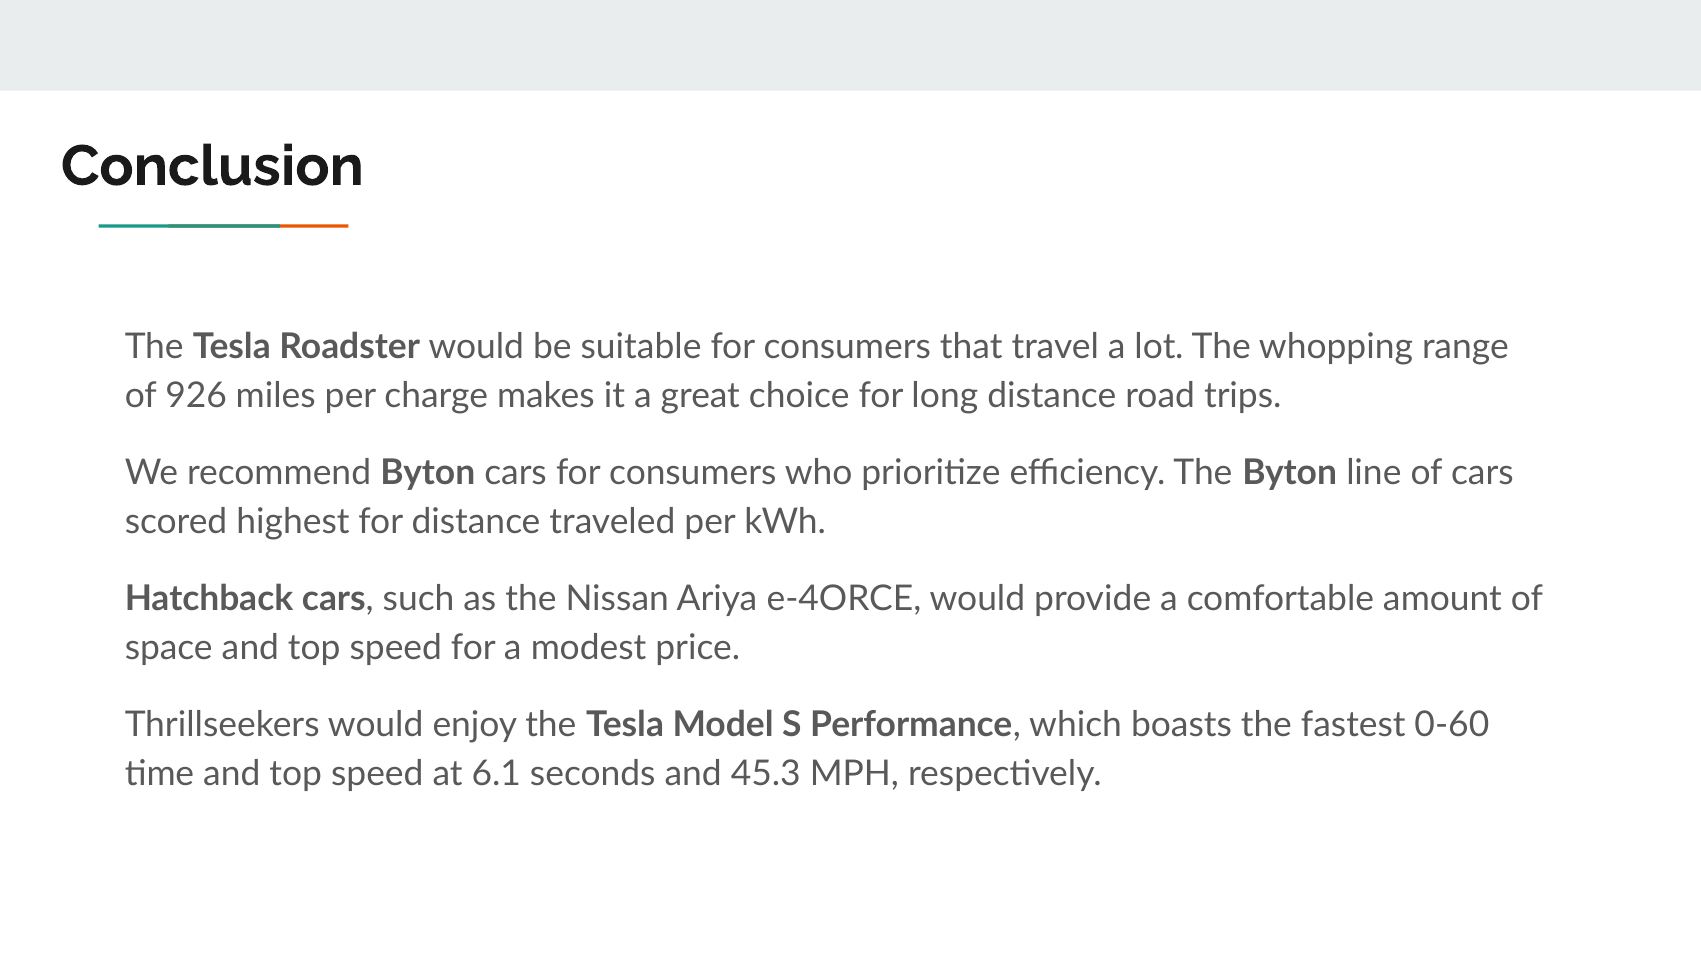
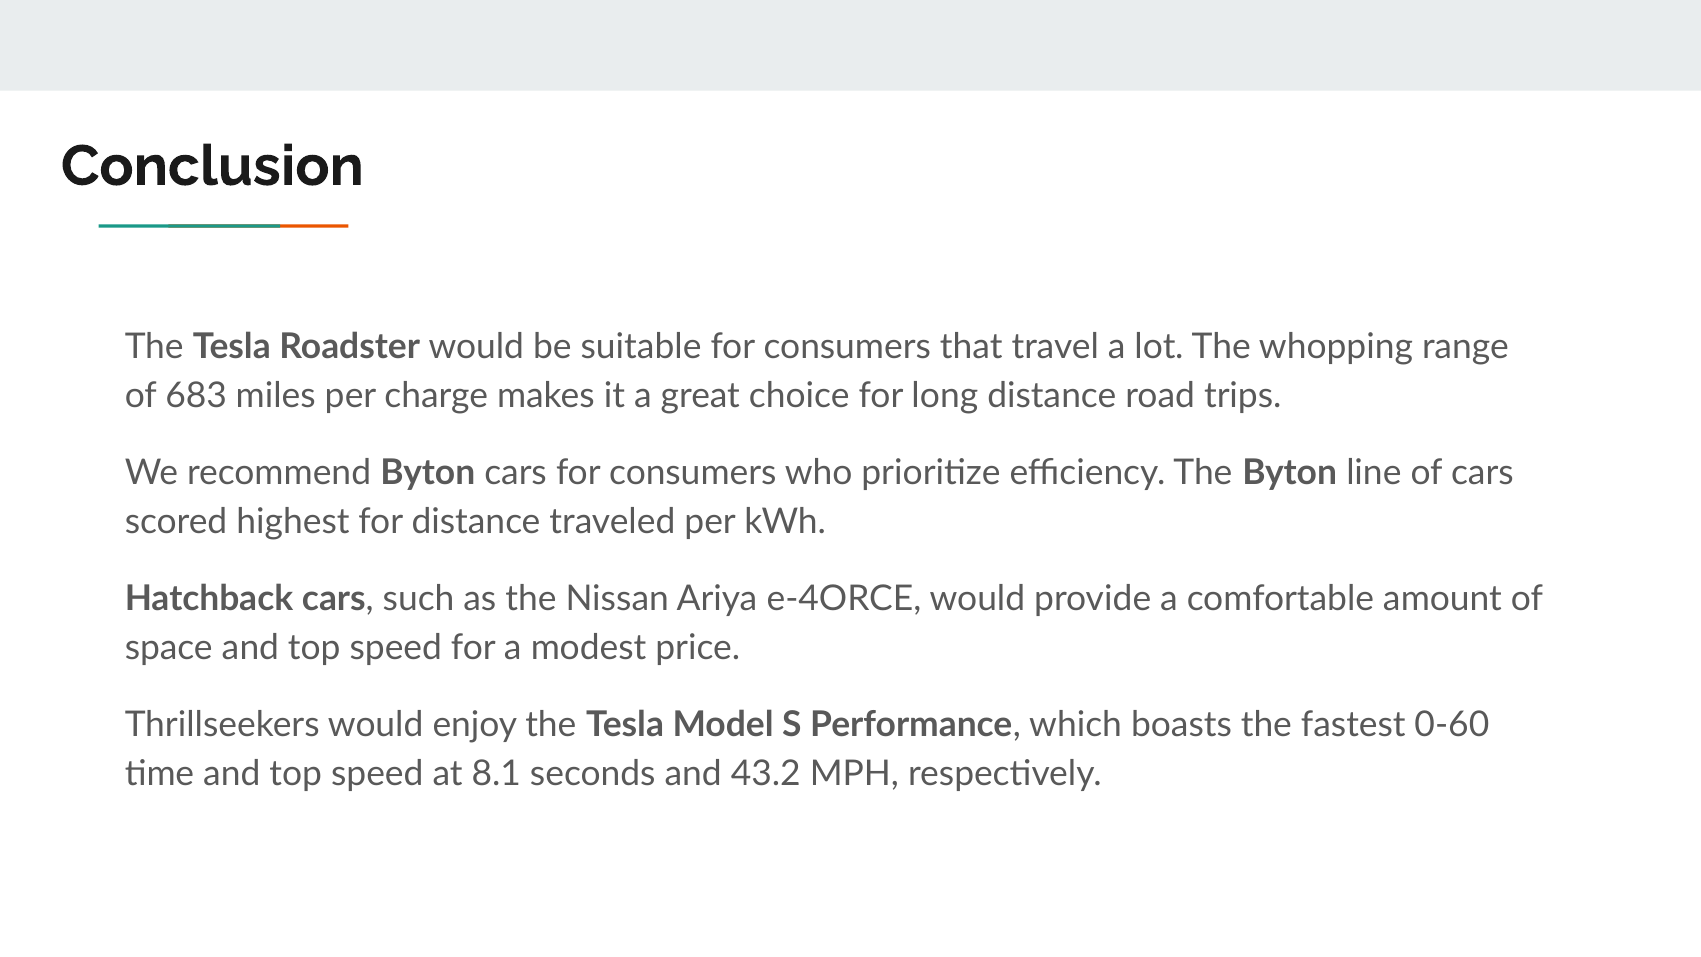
926: 926 -> 683
6.1: 6.1 -> 8.1
45.3: 45.3 -> 43.2
